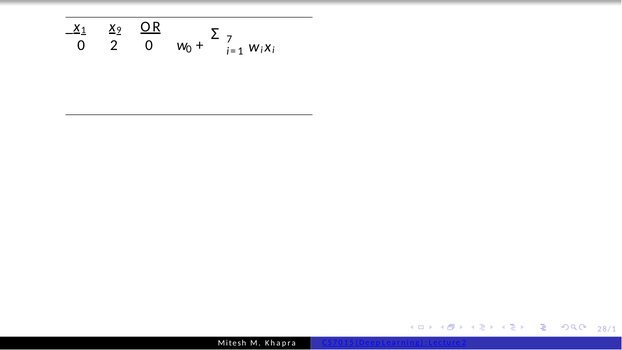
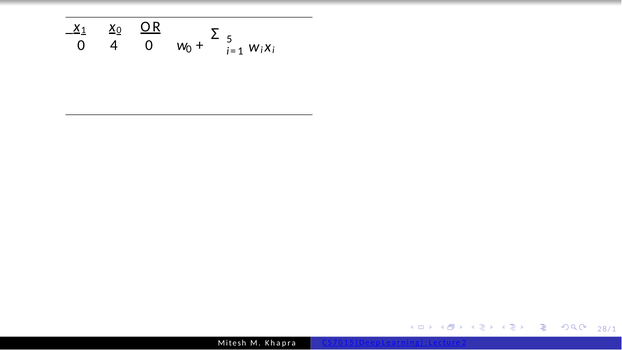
9 at (119, 30): 9 -> 0
7: 7 -> 5
0 2: 2 -> 4
